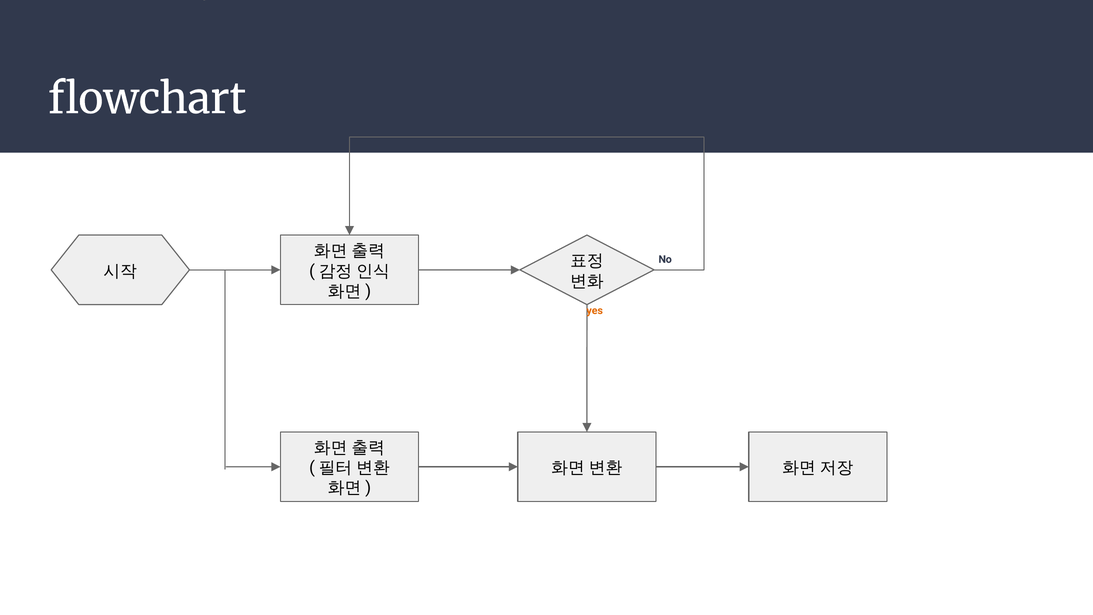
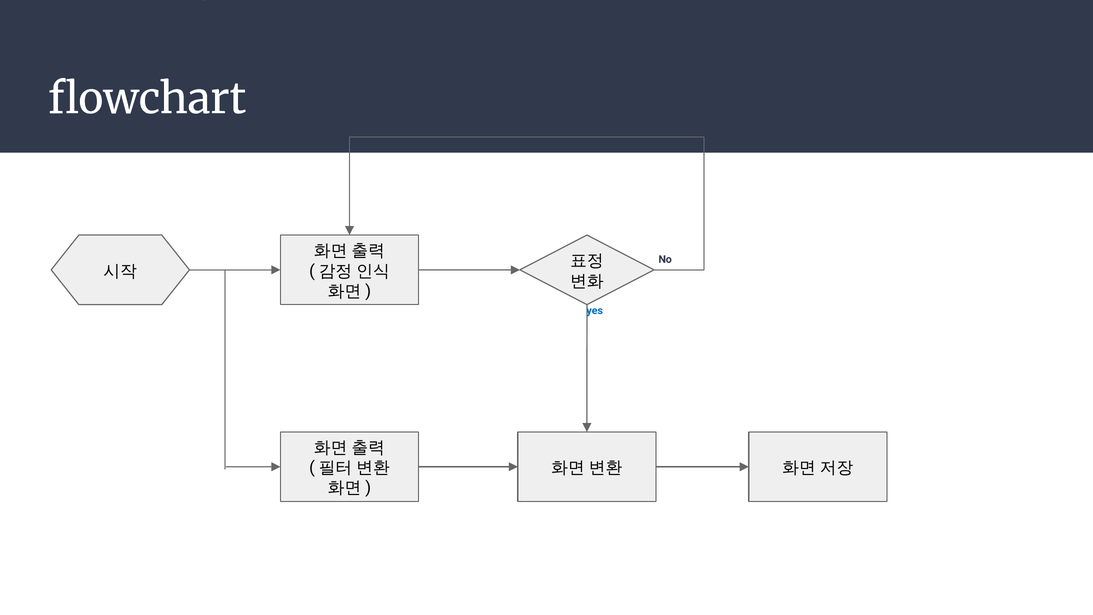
yes colour: orange -> blue
